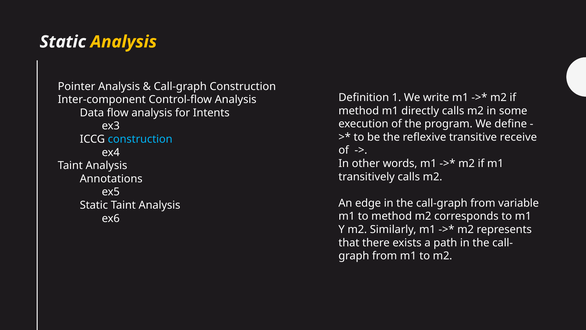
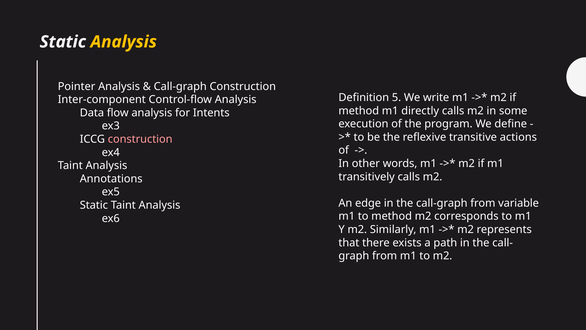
1: 1 -> 5
receive: receive -> actions
construction at (140, 139) colour: light blue -> pink
